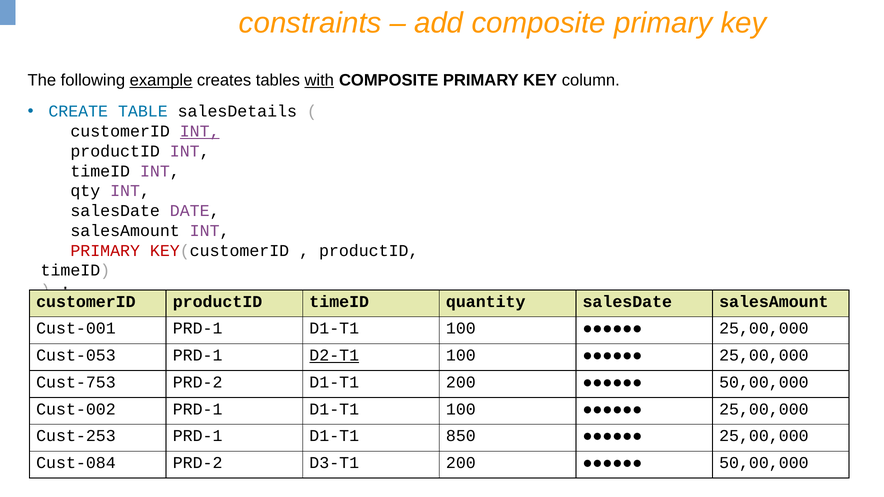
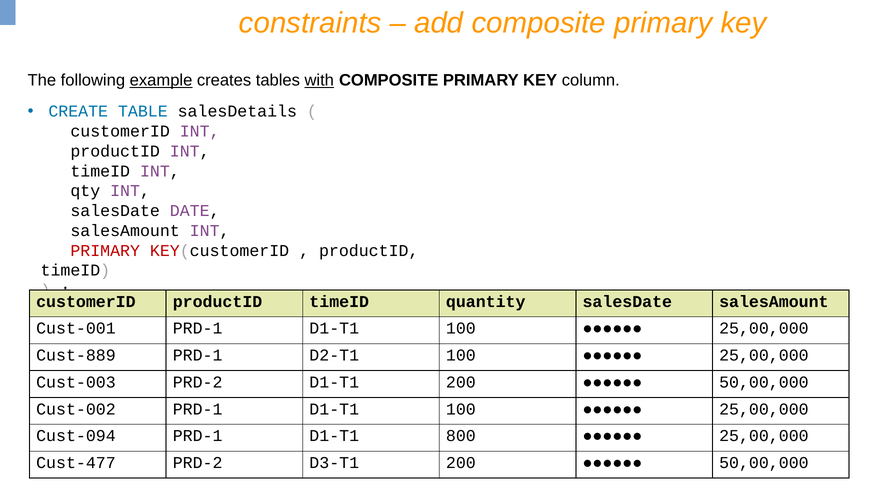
INT at (200, 131) underline: present -> none
Cust-053: Cust-053 -> Cust-889
D2-T1 underline: present -> none
Cust-753: Cust-753 -> Cust-003
Cust-253: Cust-253 -> Cust-094
850: 850 -> 800
Cust-084: Cust-084 -> Cust-477
